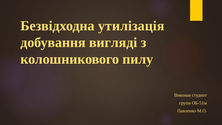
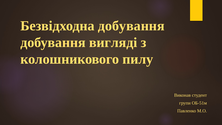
Безвідходна утилізація: утилізація -> добування
